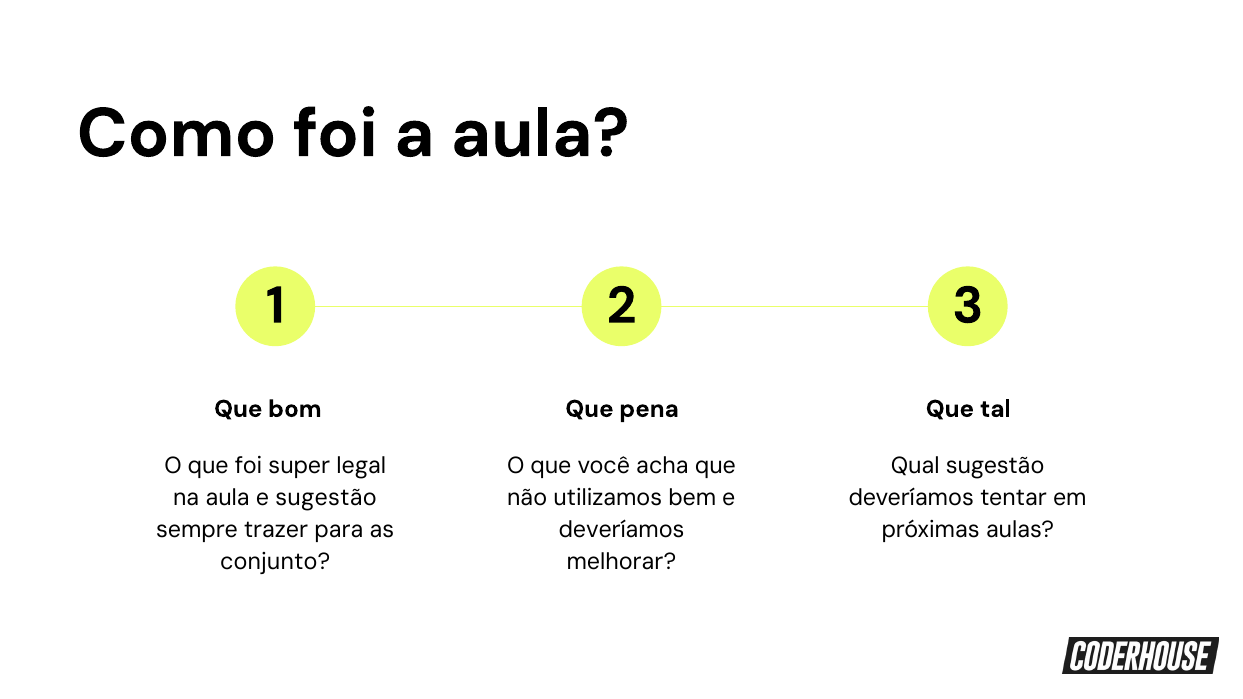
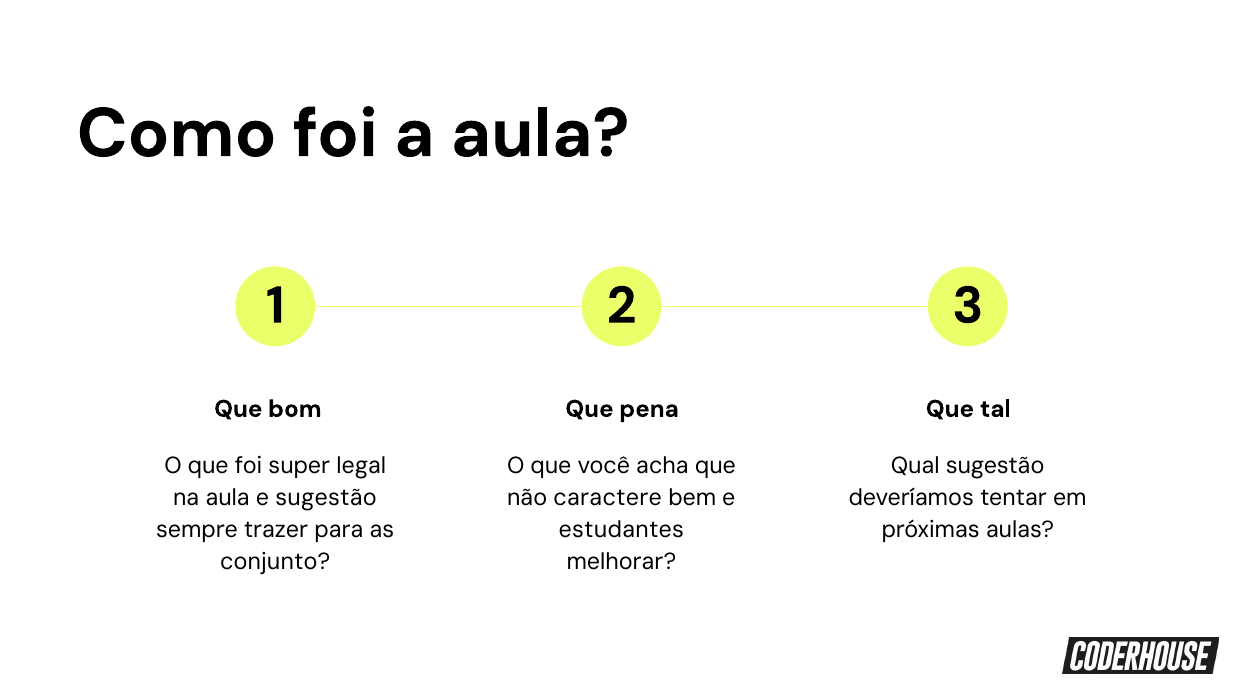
utilizamos: utilizamos -> caractere
deveríamos at (622, 530): deveríamos -> estudantes
